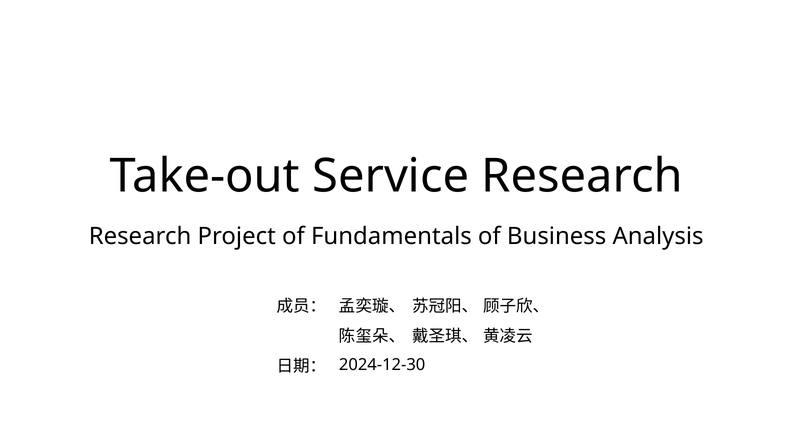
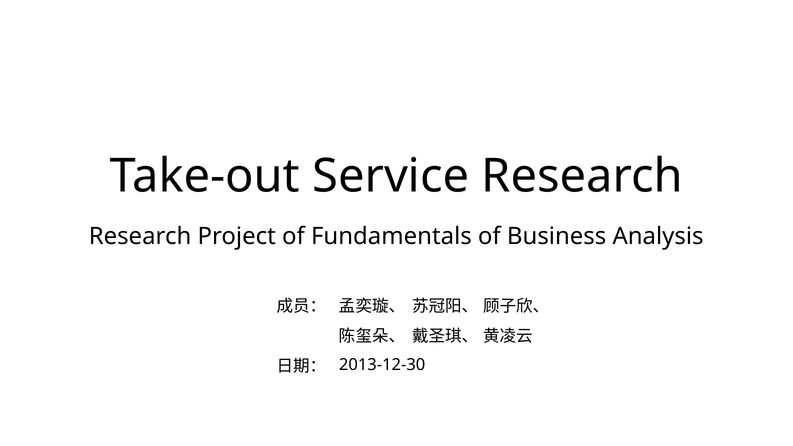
2024-12-30: 2024-12-30 -> 2013-12-30
